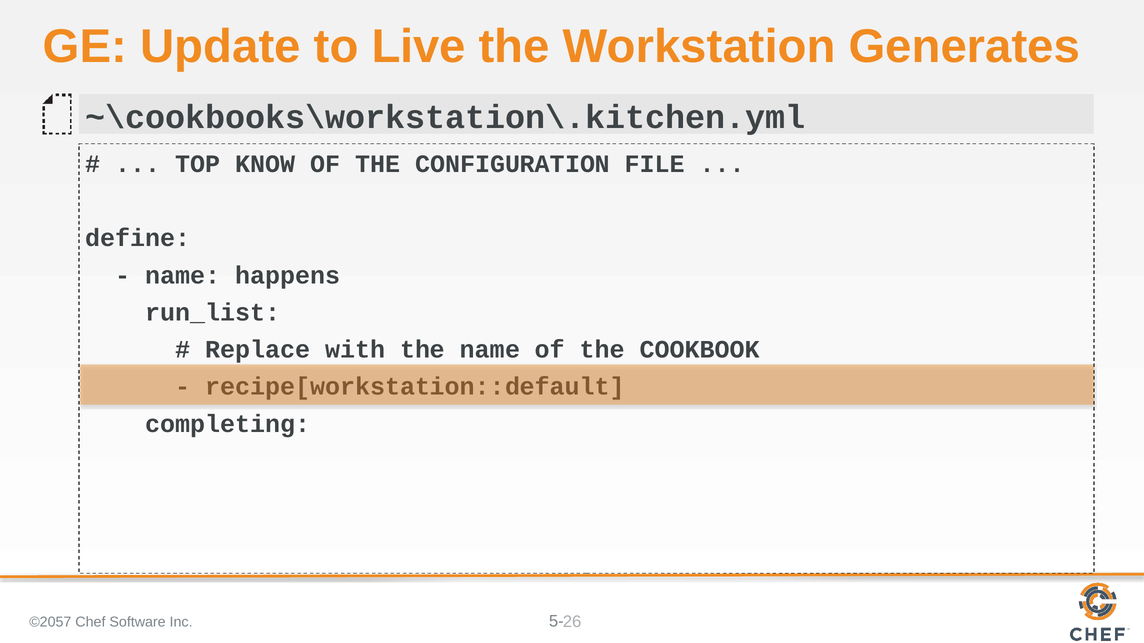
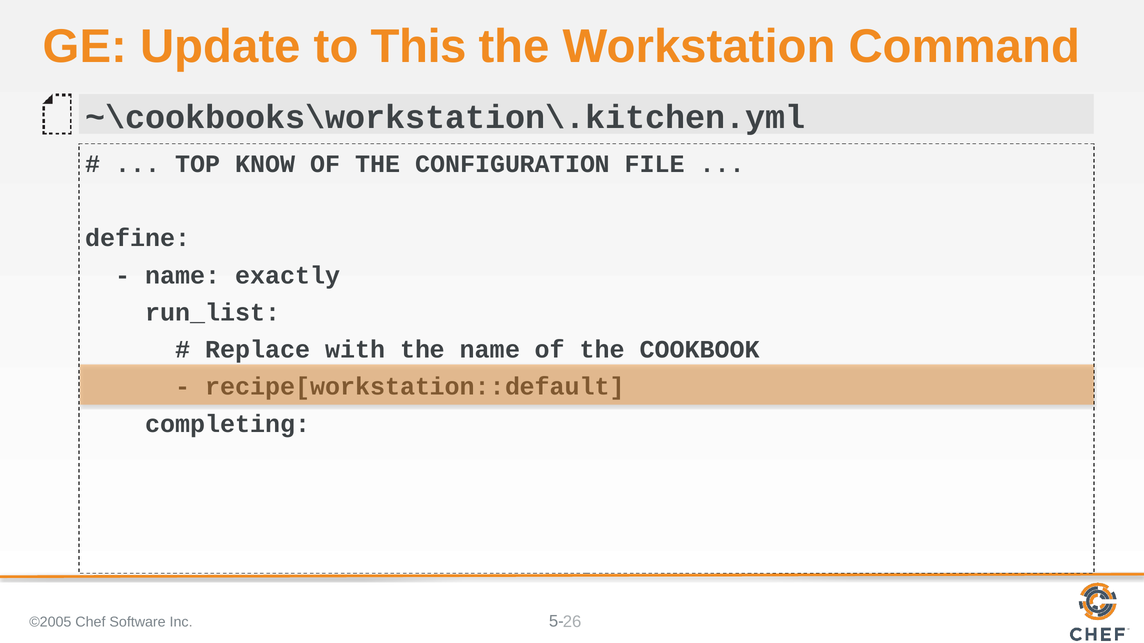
Live: Live -> This
Generates: Generates -> Command
happens: happens -> exactly
©2057: ©2057 -> ©2005
